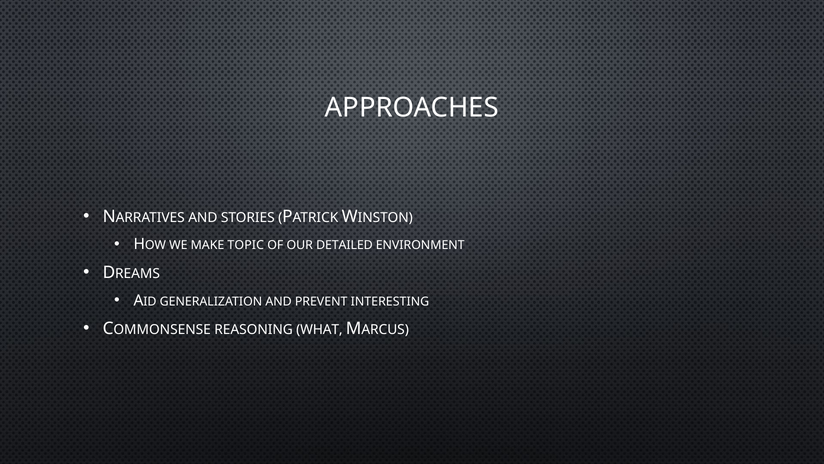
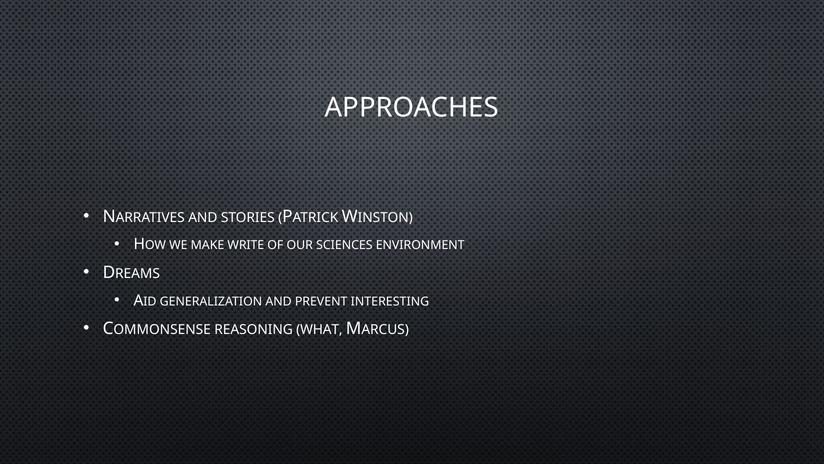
TOPIC: TOPIC -> WRITE
DETAILED: DETAILED -> SCIENCES
